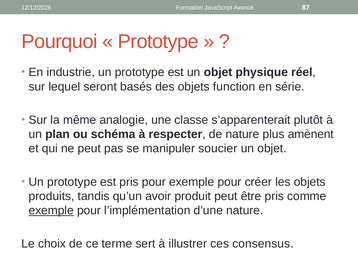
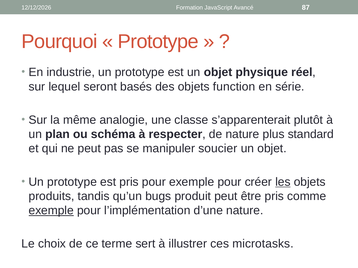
amènent: amènent -> standard
les underline: none -> present
avoir: avoir -> bugs
consensus: consensus -> microtasks
